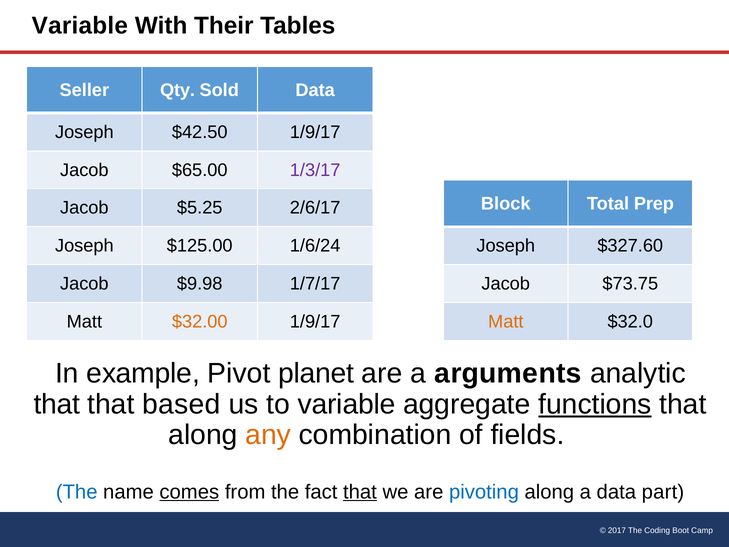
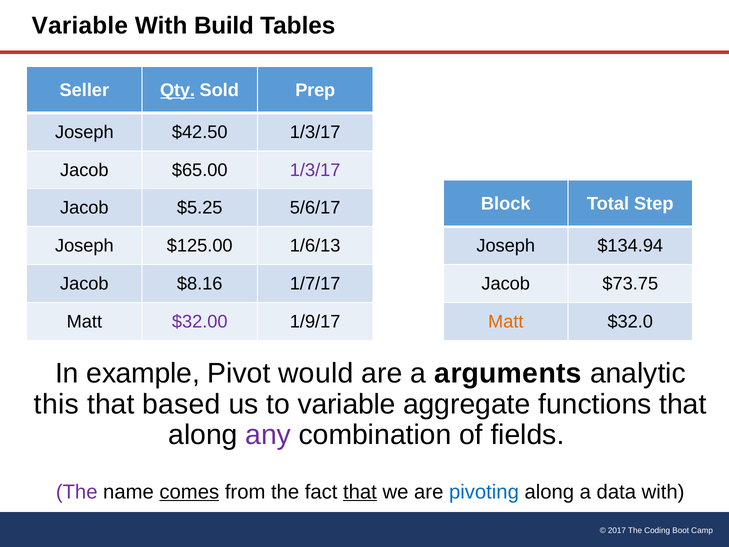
Their: Their -> Build
Qty underline: none -> present
Sold Data: Data -> Prep
$42.50 1/9/17: 1/9/17 -> 1/3/17
Prep: Prep -> Step
2/6/17: 2/6/17 -> 5/6/17
1/6/24: 1/6/24 -> 1/6/13
$327.60: $327.60 -> $134.94
$9.98: $9.98 -> $8.16
$32.00 colour: orange -> purple
planet: planet -> would
that at (57, 404): that -> this
functions underline: present -> none
any colour: orange -> purple
The at (77, 492) colour: blue -> purple
data part: part -> with
